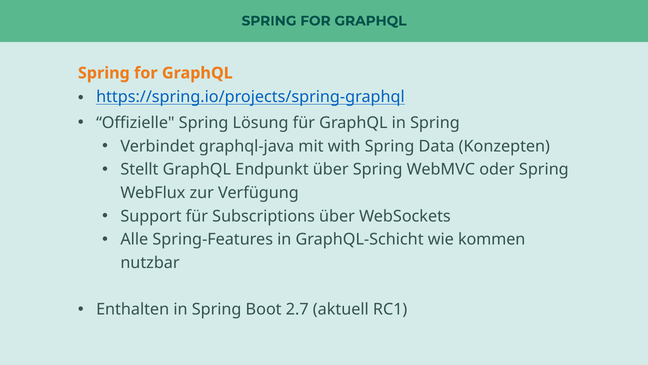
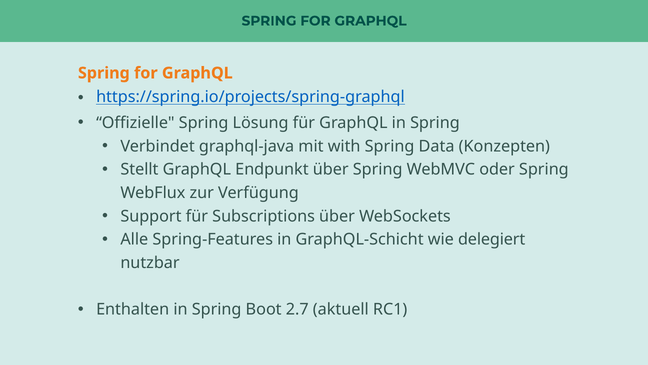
kommen: kommen -> delegiert
